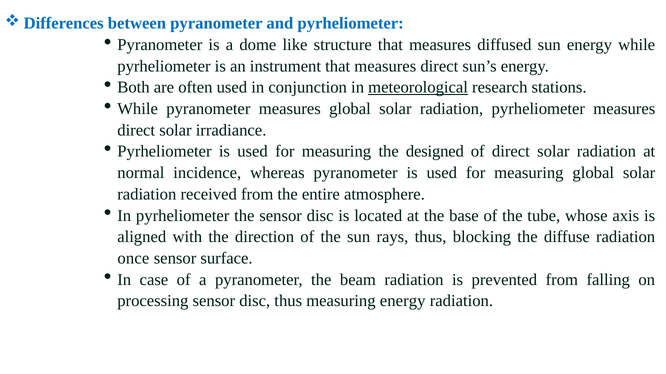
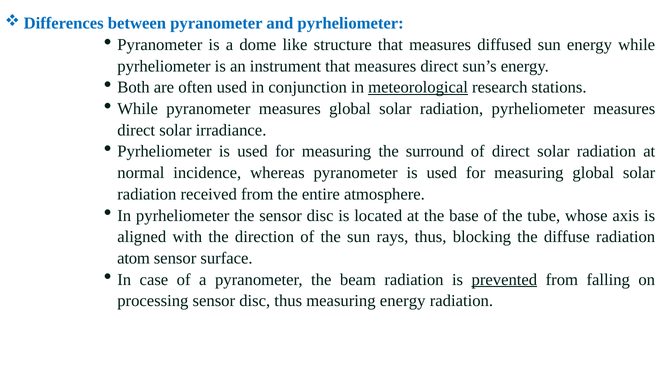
designed: designed -> surround
once: once -> atom
prevented underline: none -> present
